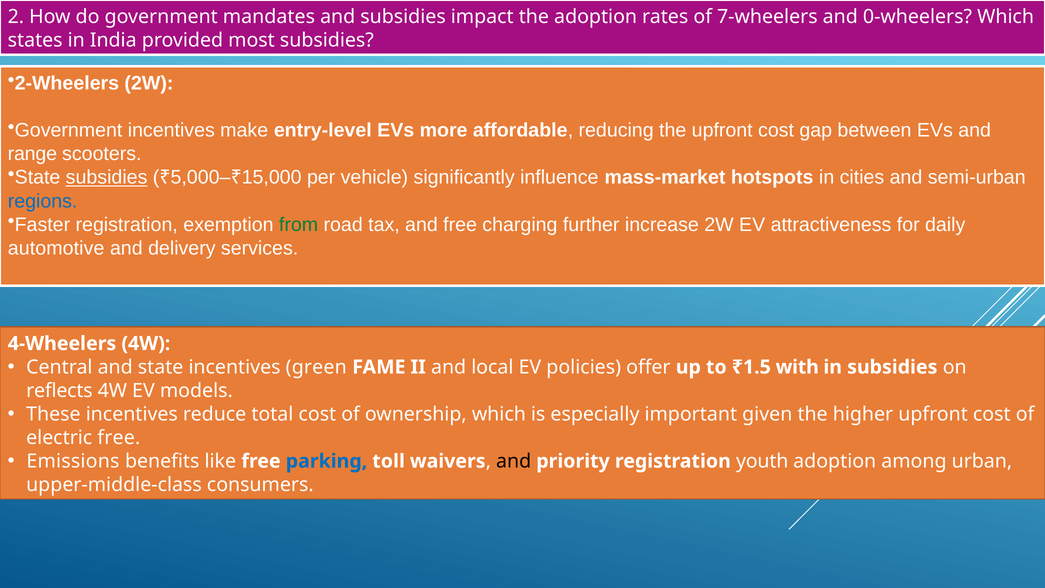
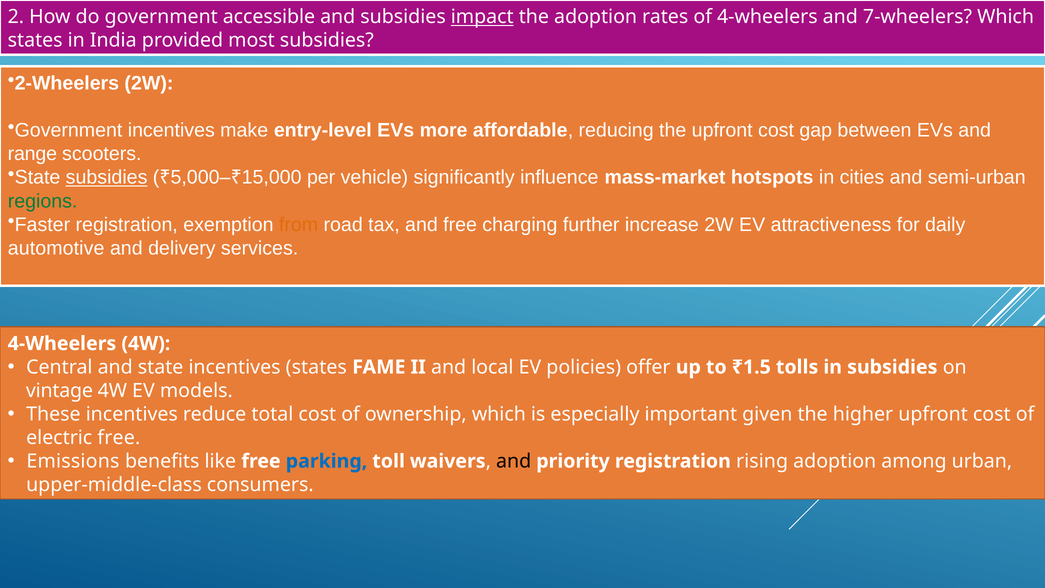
mandates: mandates -> accessible
impact underline: none -> present
of 7-wheelers: 7-wheelers -> 4-wheelers
0-wheelers: 0-wheelers -> 7-wheelers
regions colour: blue -> green
from colour: green -> orange
incentives green: green -> states
with: with -> tolls
reflects: reflects -> vintage
youth: youth -> rising
